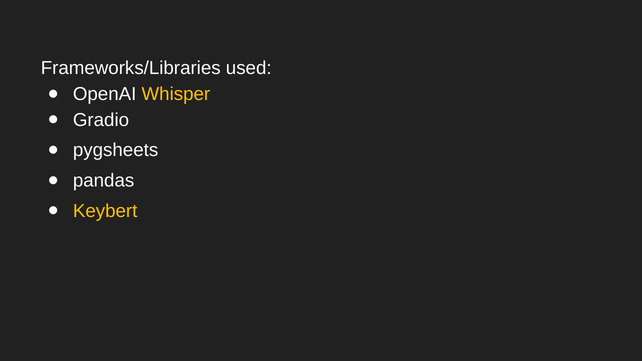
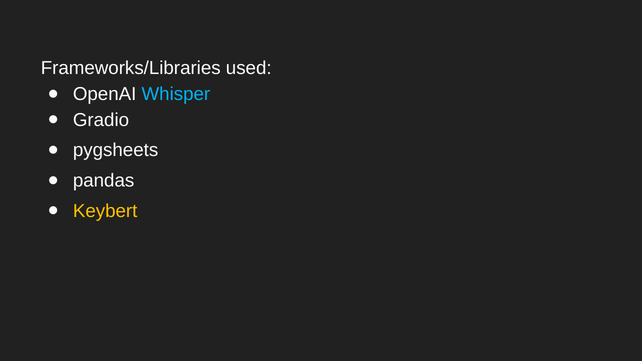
Whisper colour: yellow -> light blue
